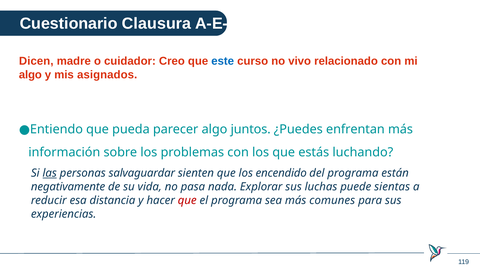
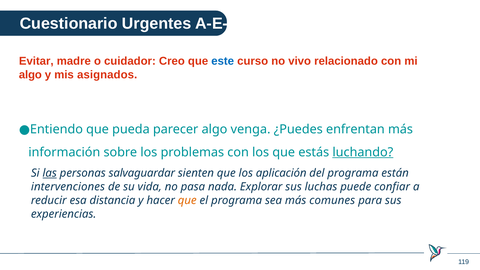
Clausura: Clausura -> Urgentes
Dicen: Dicen -> Evitar
juntos: juntos -> venga
luchando underline: none -> present
encendido: encendido -> aplicación
negativamente: negativamente -> intervenciones
sientas: sientas -> confiar
que at (187, 200) colour: red -> orange
